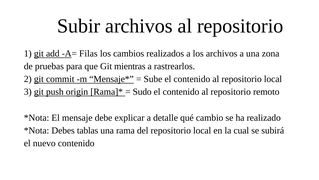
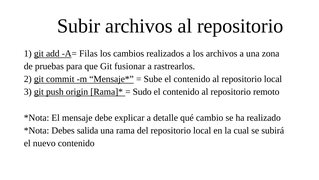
mientras: mientras -> fusionar
tablas: tablas -> salida
